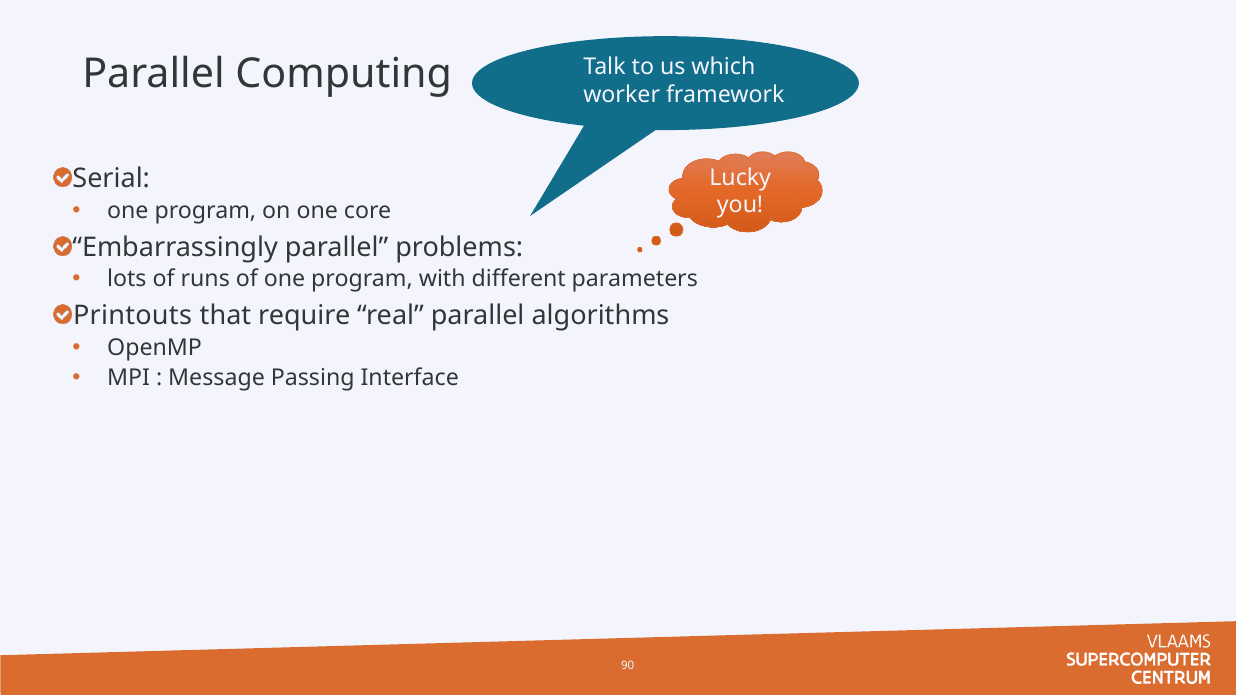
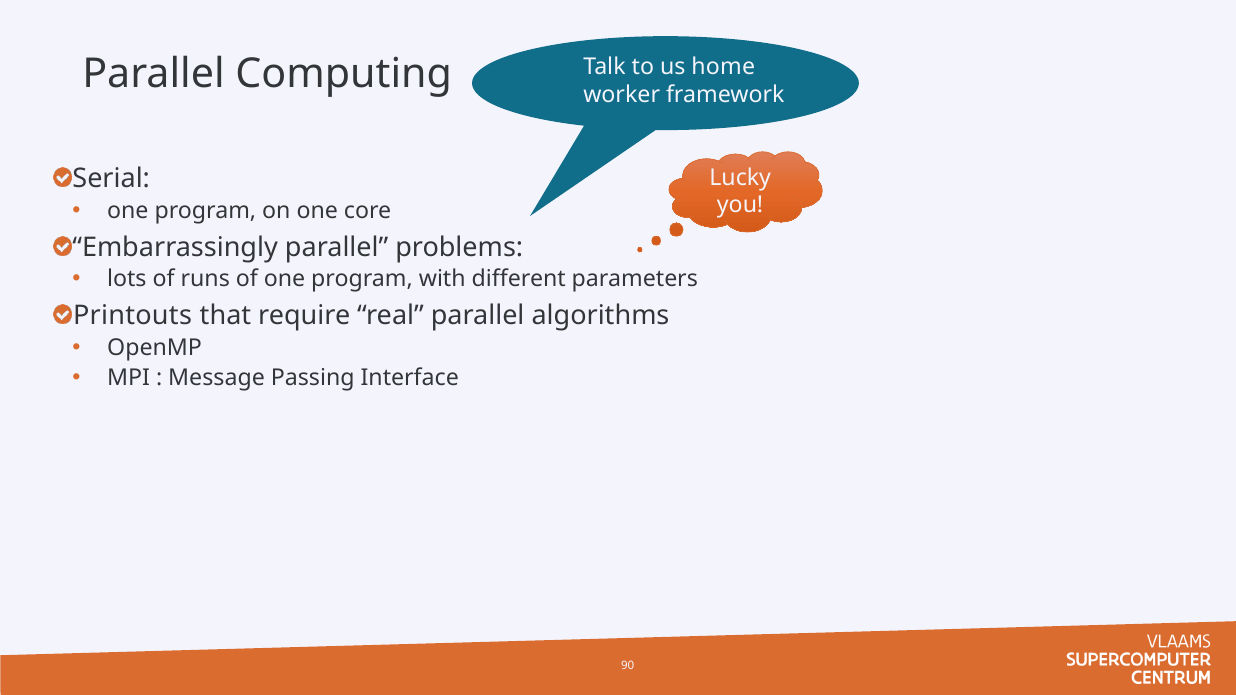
which: which -> home
